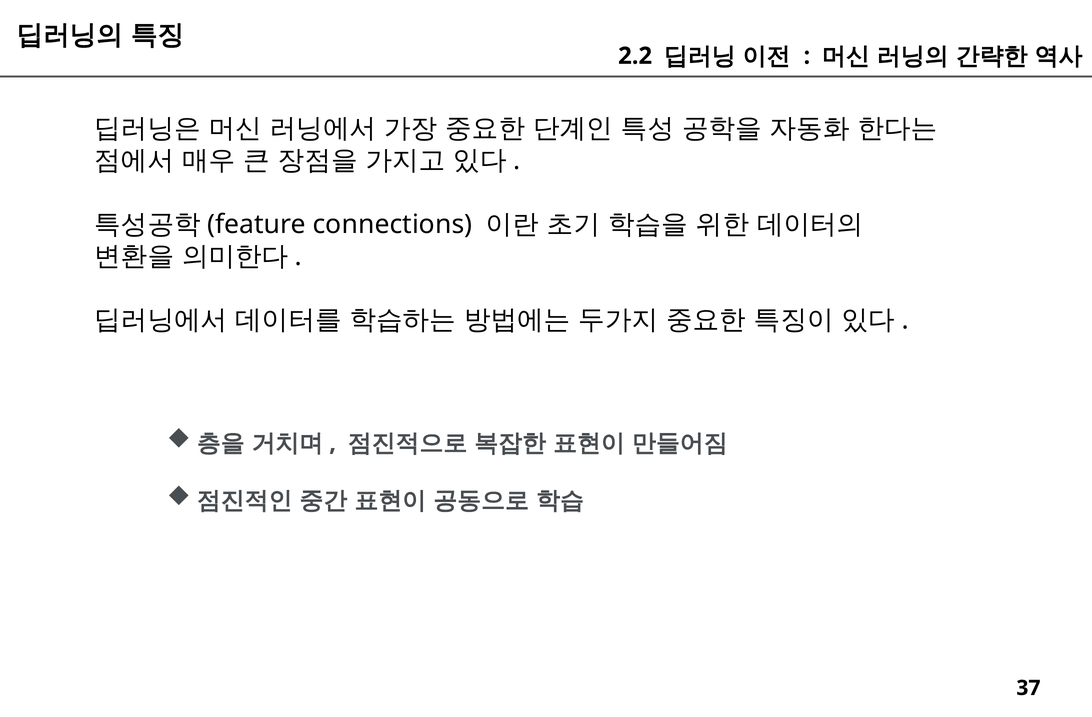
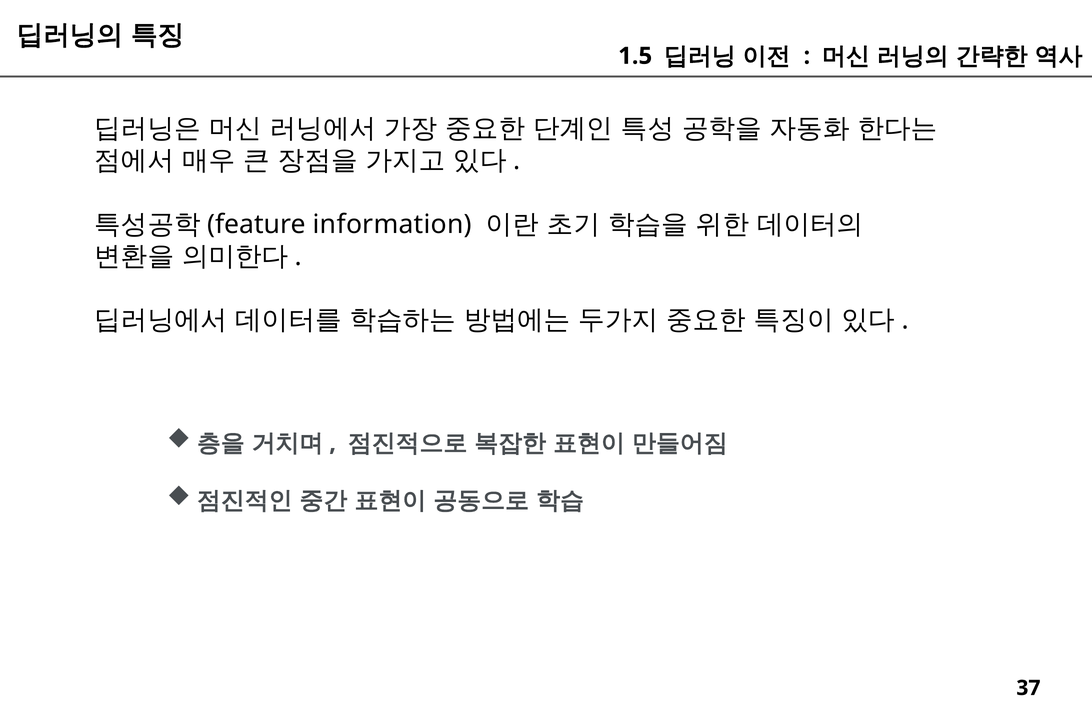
2.2: 2.2 -> 1.5
connections: connections -> information
